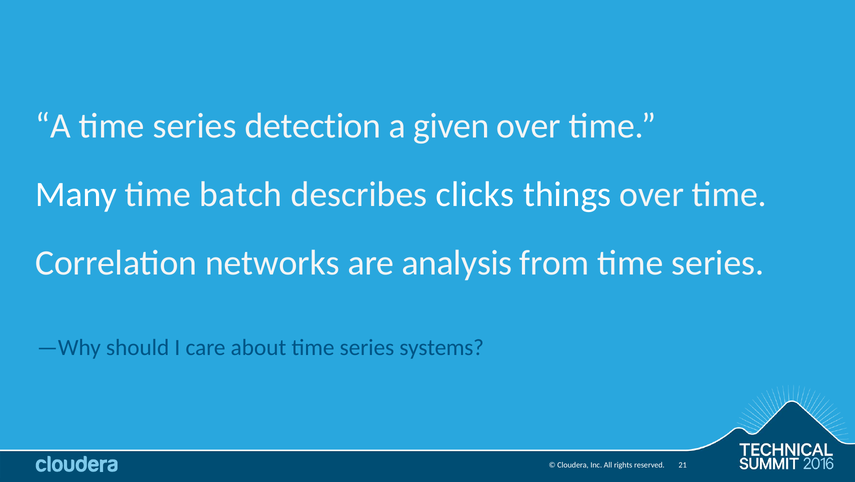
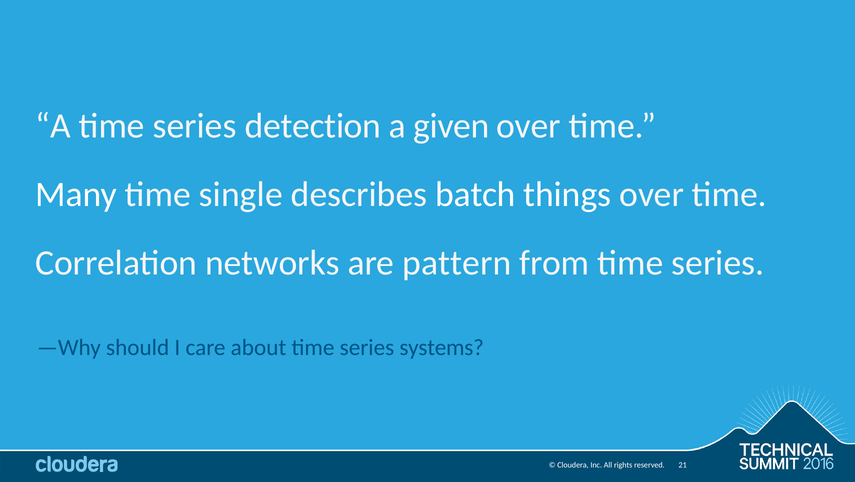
batch: batch -> single
clicks: clicks -> batch
analysis: analysis -> pattern
